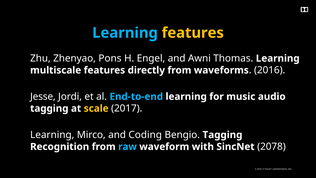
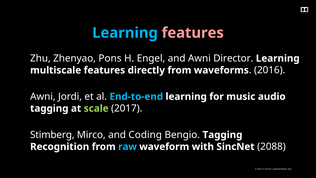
features at (193, 33) colour: yellow -> pink
Thomas: Thomas -> Director
Jesse at (43, 96): Jesse -> Awni
scale colour: yellow -> light green
Learning at (52, 135): Learning -> Stimberg
2078: 2078 -> 2088
